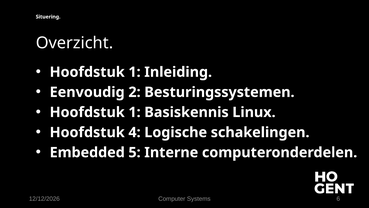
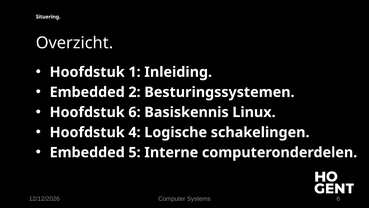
Eenvoudig at (87, 92): Eenvoudig -> Embedded
1 at (135, 112): 1 -> 6
